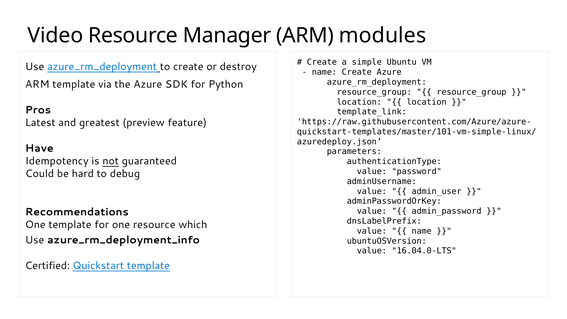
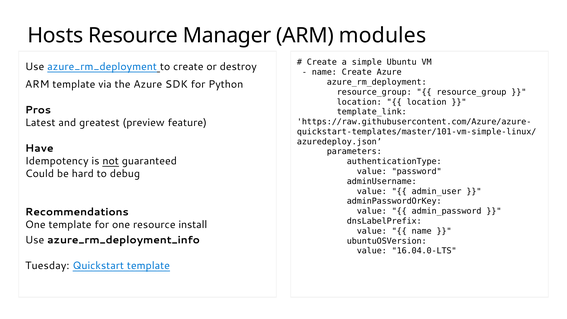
Video: Video -> Hosts
which: which -> install
Certified: Certified -> Tuesday
